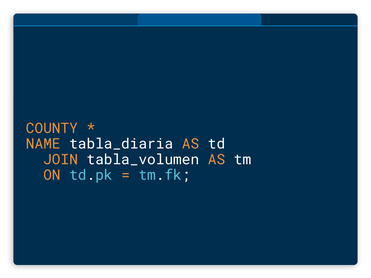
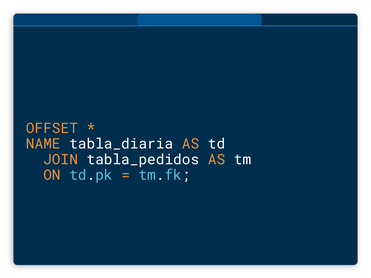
COUNTY: COUNTY -> OFFSET
tabla_volumen: tabla_volumen -> tabla_pedidos
